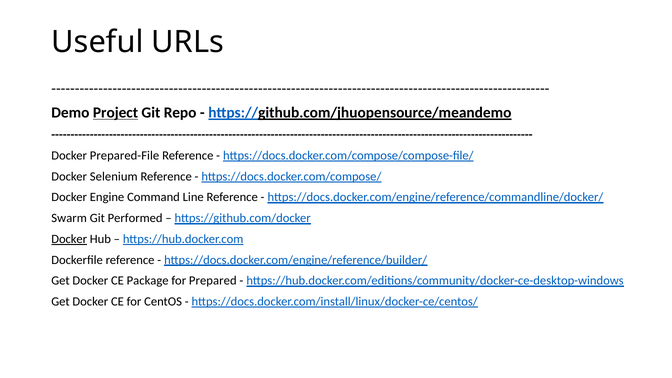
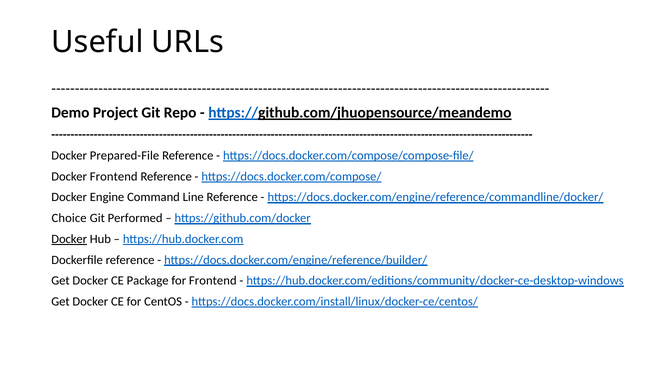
Project underline: present -> none
Docker Selenium: Selenium -> Frontend
Swarm: Swarm -> Choice
for Prepared: Prepared -> Frontend
